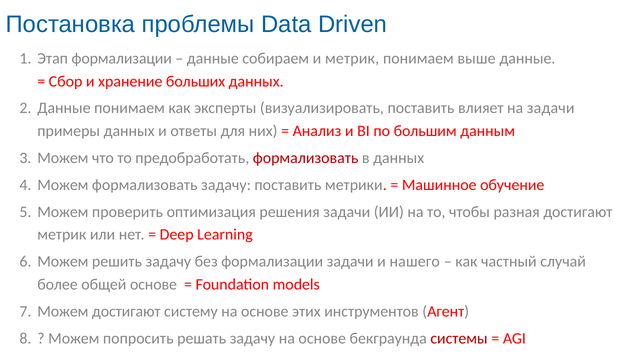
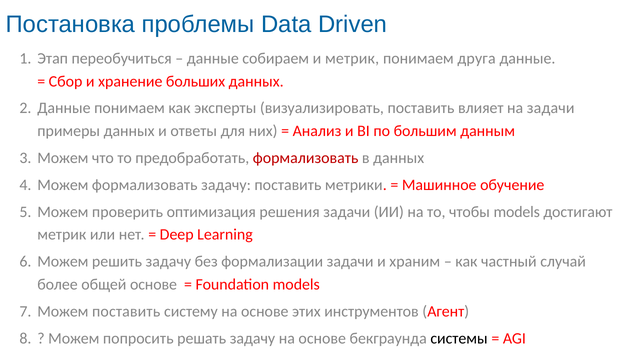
Этап формализации: формализации -> переобучиться
выше: выше -> друга
чтобы разная: разная -> models
нашего: нашего -> храним
Можем достигают: достигают -> поставить
системы colour: red -> black
